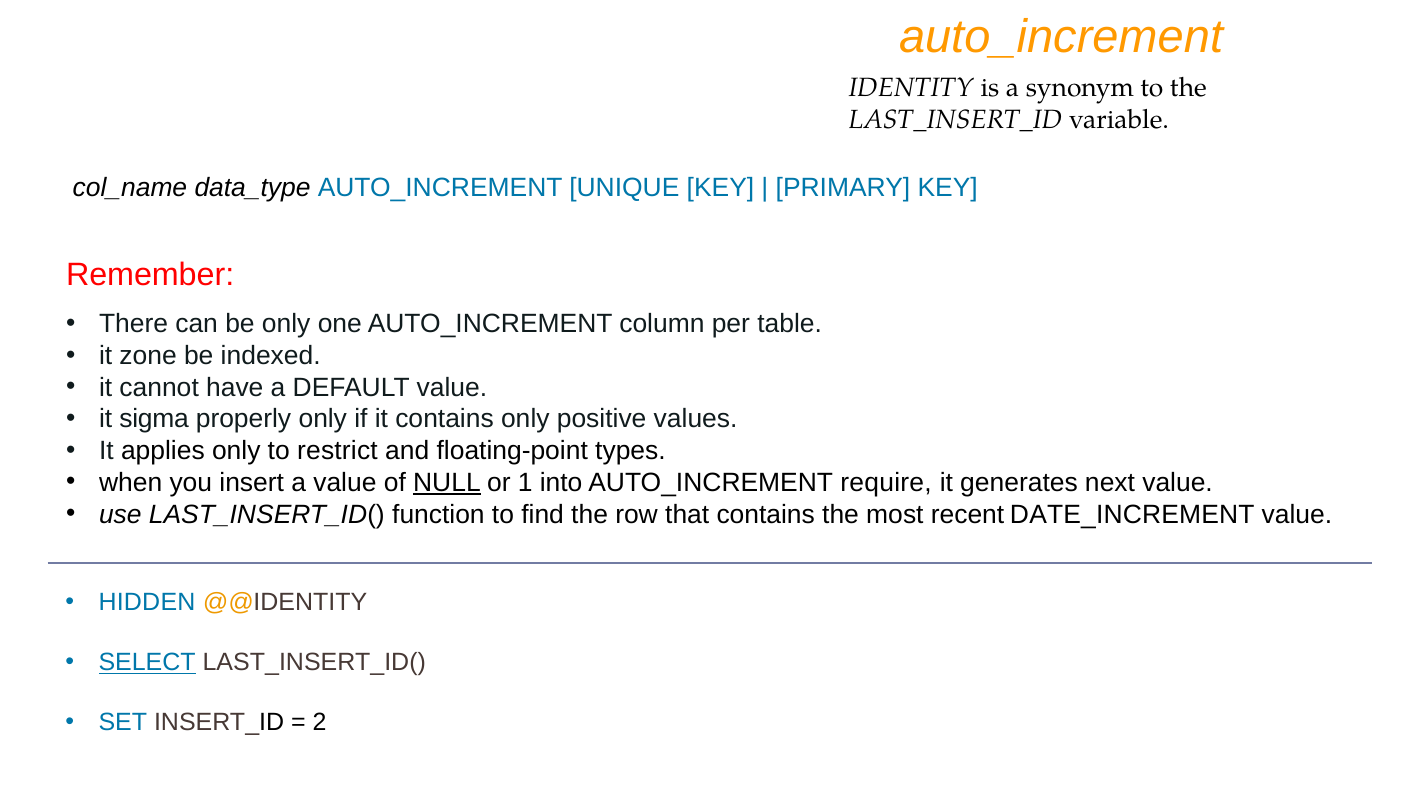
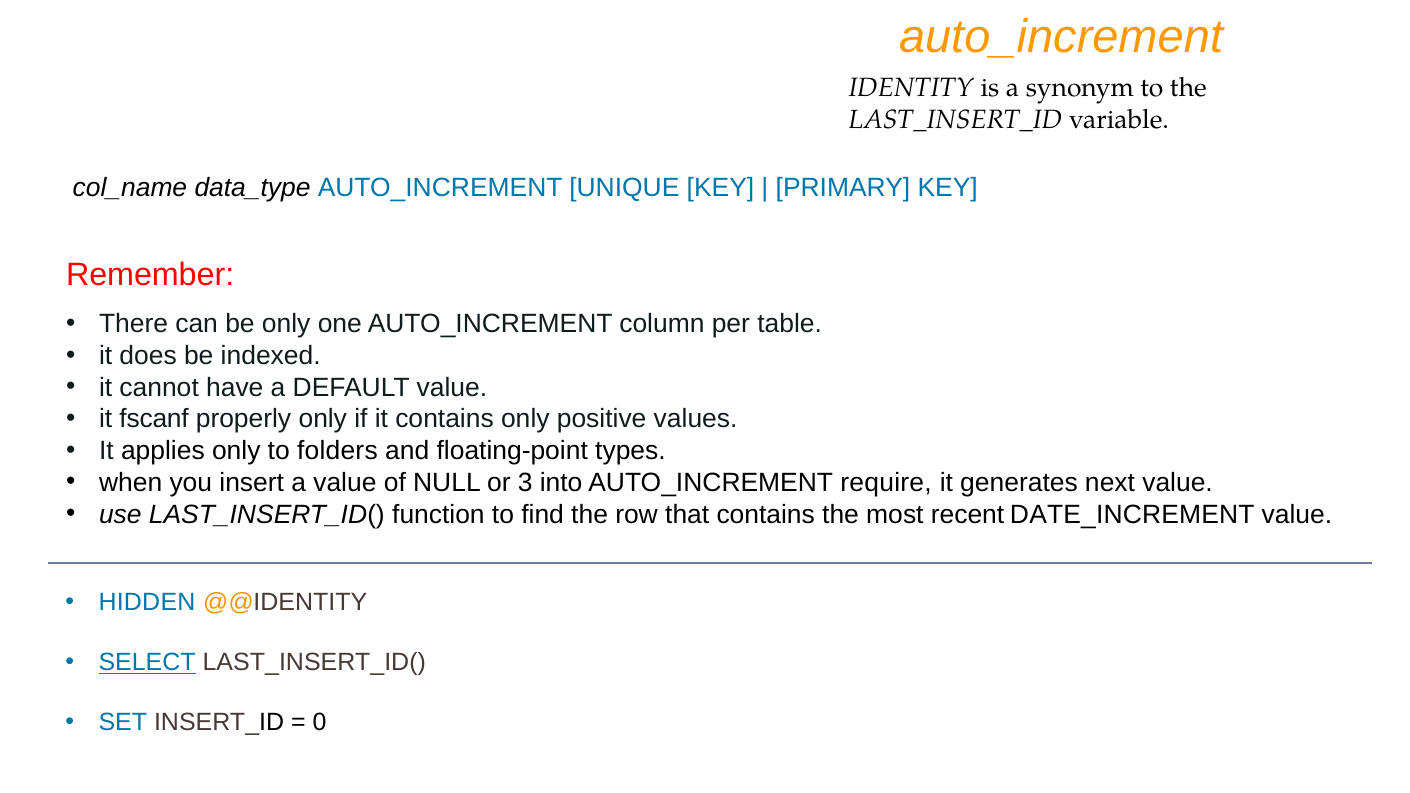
zone: zone -> does
sigma: sigma -> fscanf
restrict: restrict -> folders
NULL underline: present -> none
1: 1 -> 3
2: 2 -> 0
